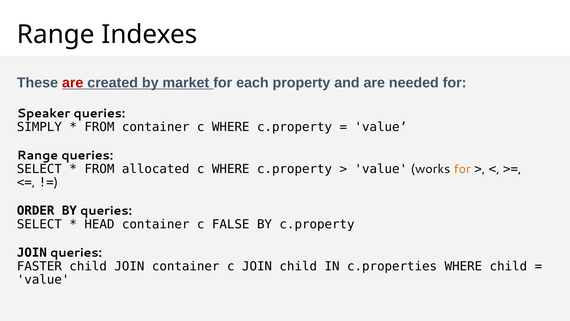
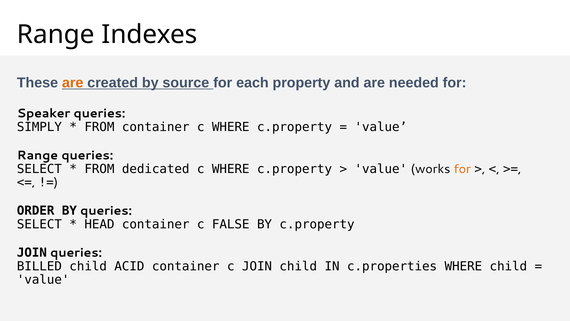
are at (73, 83) colour: red -> orange
market: market -> source
allocated: allocated -> dedicated
FASTER: FASTER -> BILLED
child JOIN: JOIN -> ACID
